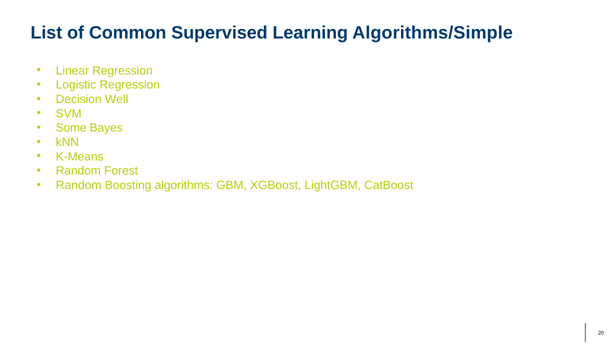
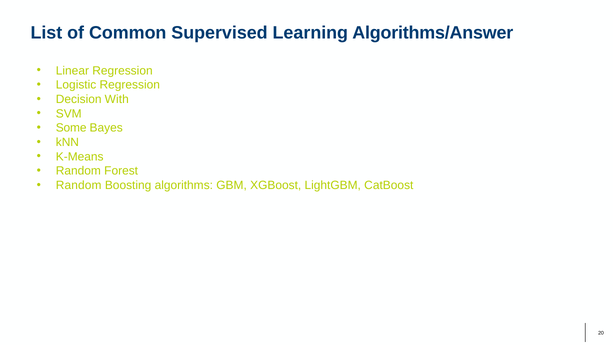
Algorithms/Simple: Algorithms/Simple -> Algorithms/Answer
Well: Well -> With
